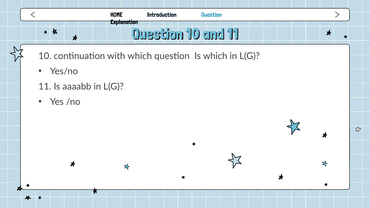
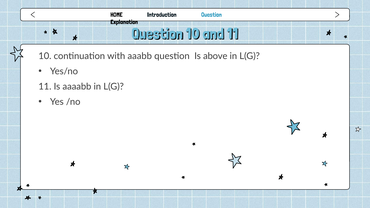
with which: which -> aaabb
Is which: which -> above
